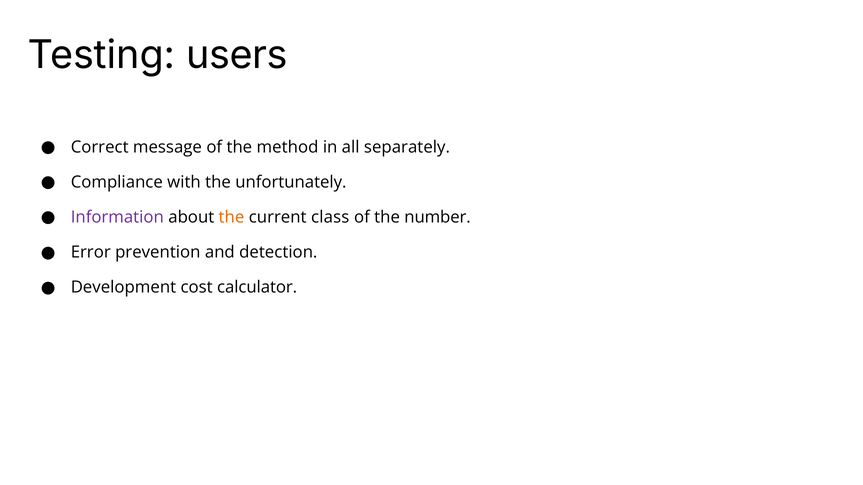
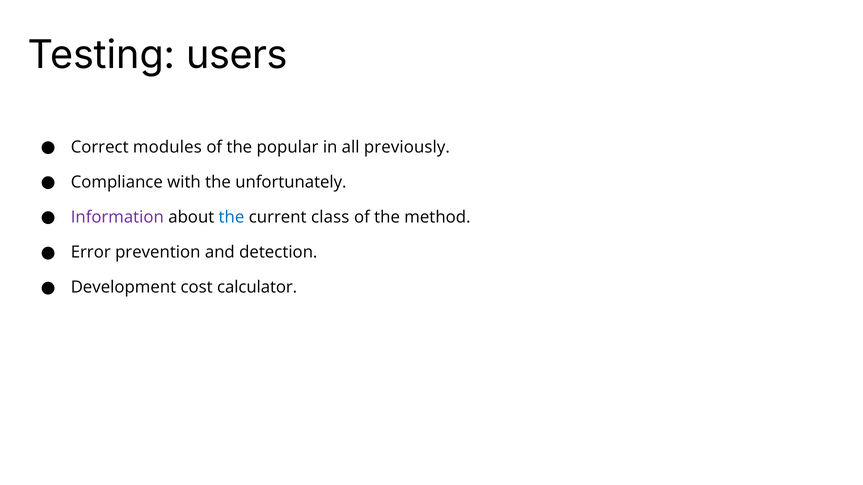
message: message -> modules
method: method -> popular
separately: separately -> previously
the at (231, 217) colour: orange -> blue
number: number -> method
